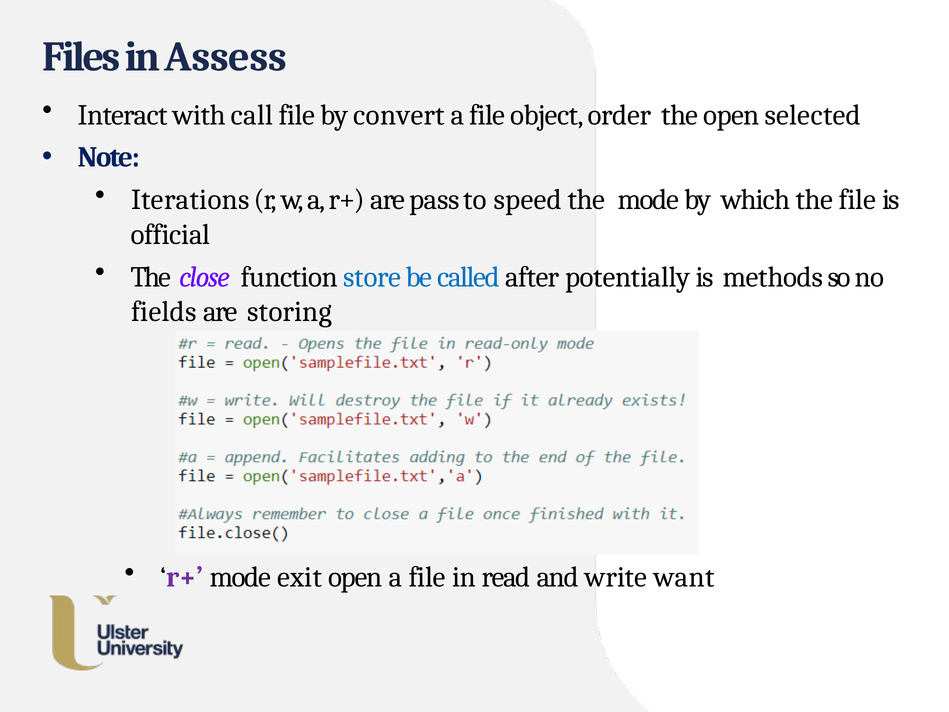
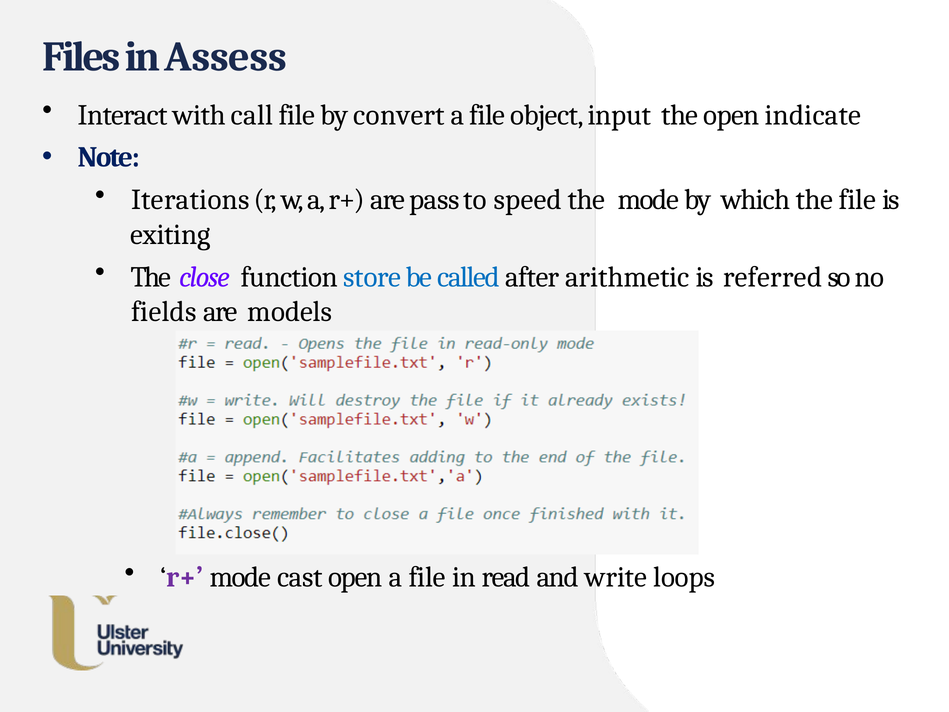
order: order -> input
selected: selected -> indicate
official: official -> exiting
potentially: potentially -> arithmetic
methods: methods -> referred
storing: storing -> models
exit: exit -> cast
want: want -> loops
